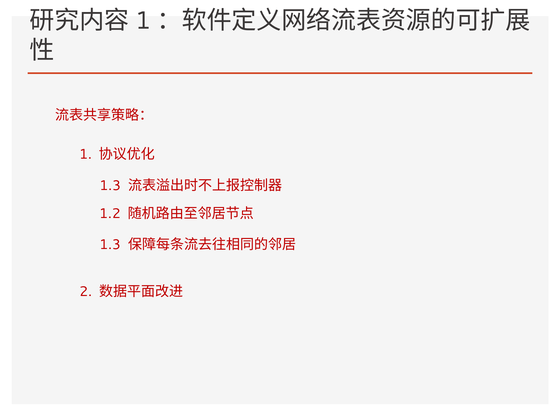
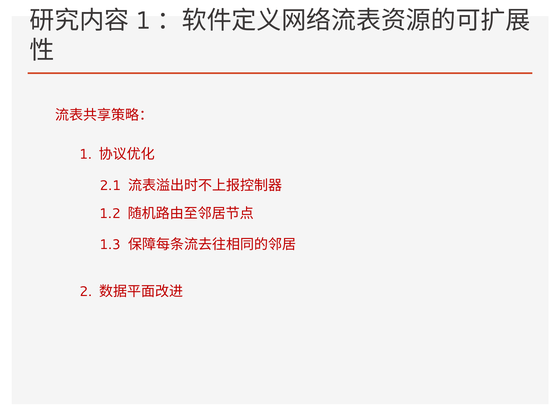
1.3 at (110, 185): 1.3 -> 2.1
